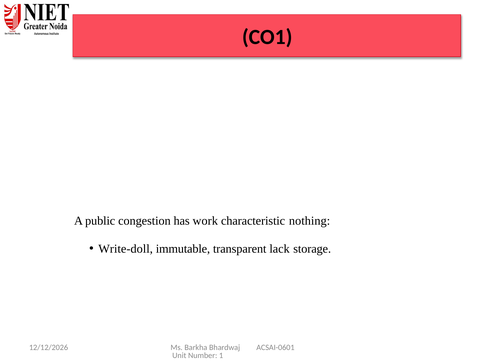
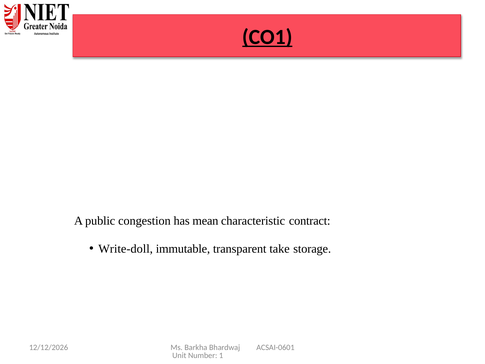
CO1 underline: none -> present
work: work -> mean
nothing: nothing -> contract
lack: lack -> take
